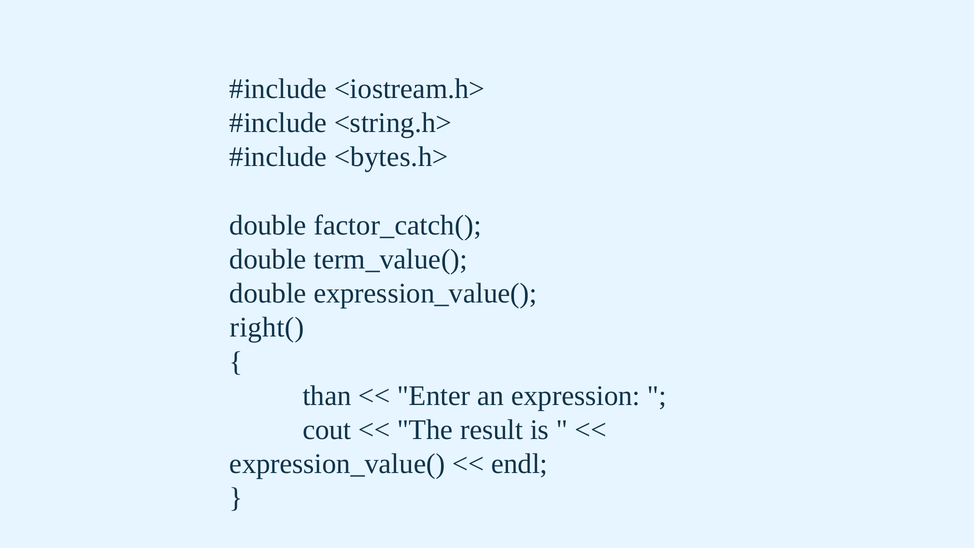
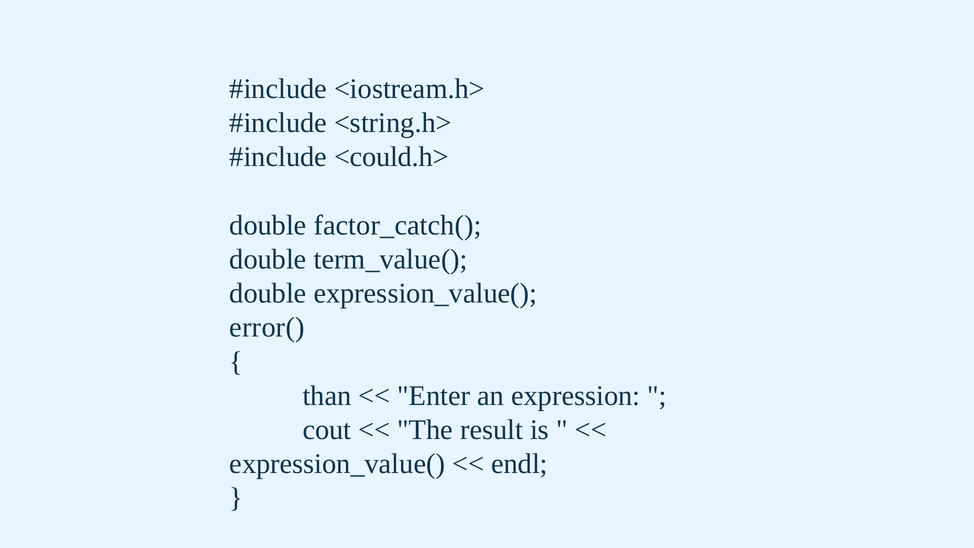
<bytes.h>: <bytes.h> -> <could.h>
right(: right( -> error(
